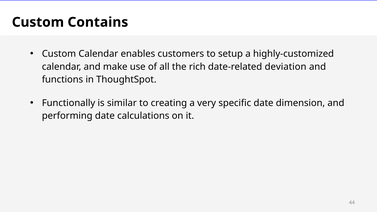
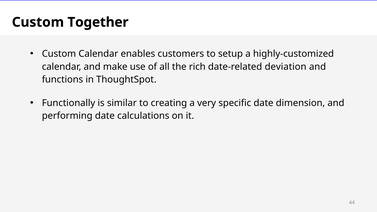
Contains: Contains -> Together
